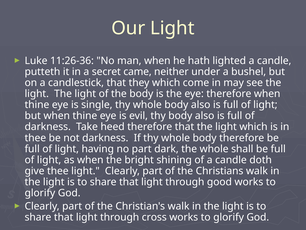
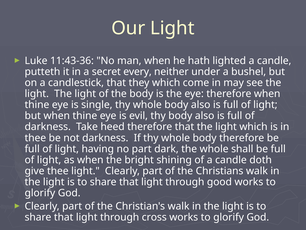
11:26-36: 11:26-36 -> 11:43-36
came: came -> every
